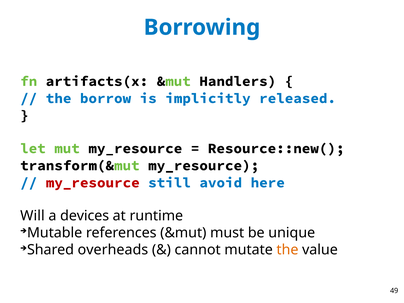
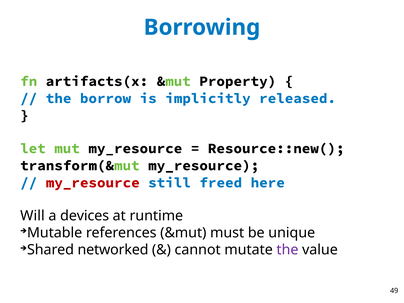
Handlers: Handlers -> Property
avoid: avoid -> freed
overheads: overheads -> networked
the at (287, 250) colour: orange -> purple
